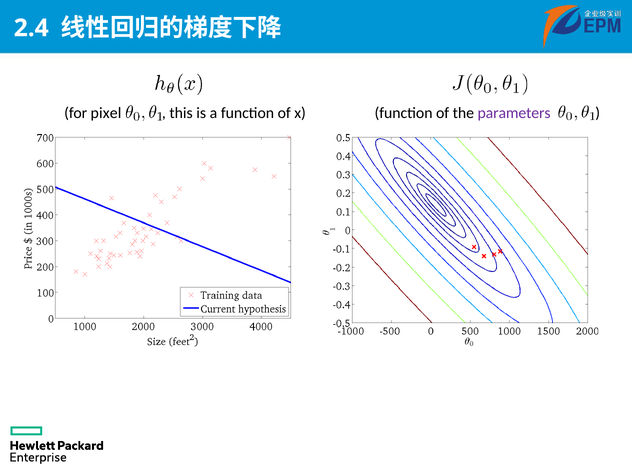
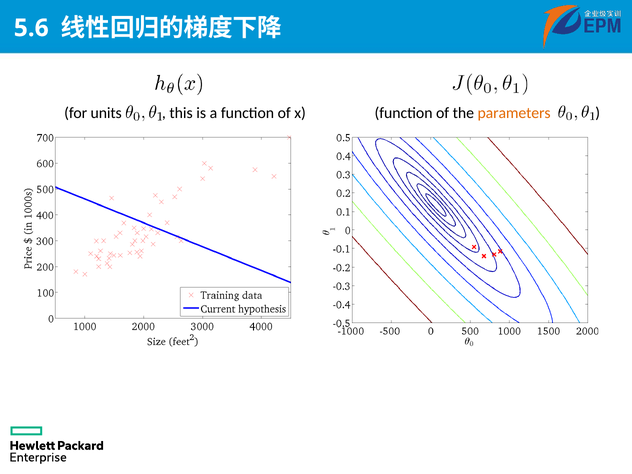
2.4: 2.4 -> 5.6
pixel: pixel -> units
parameters colour: purple -> orange
